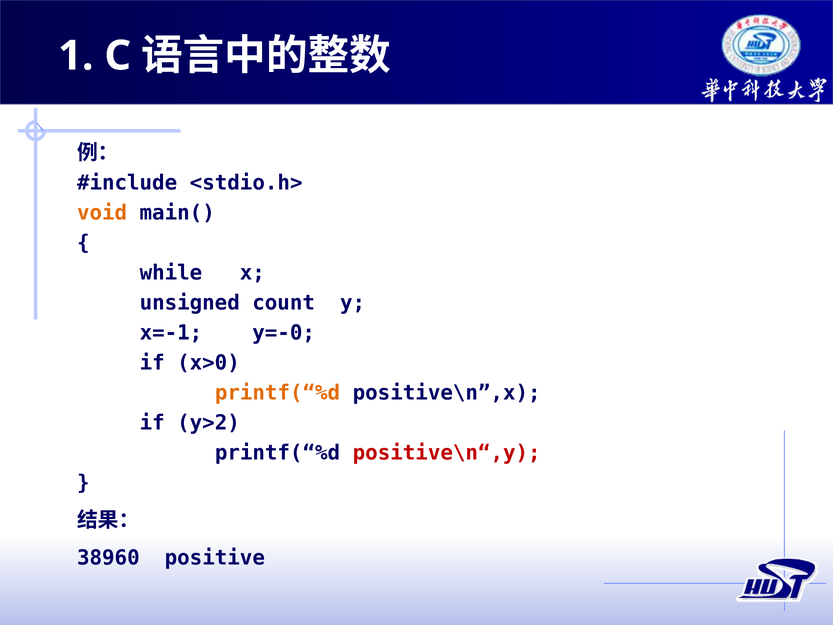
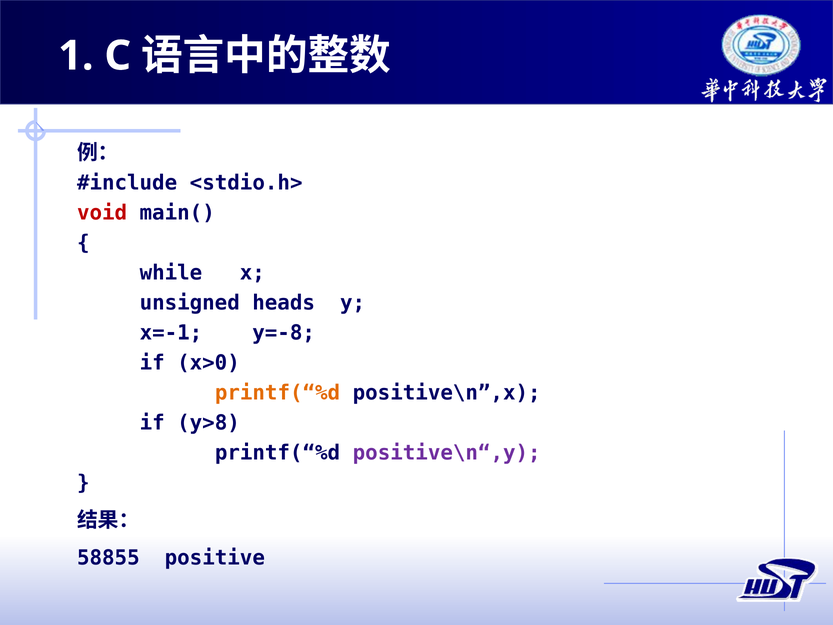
void colour: orange -> red
count: count -> heads
y=-0: y=-0 -> y=-8
y>2: y>2 -> y>8
positive\n“,y colour: red -> purple
38960: 38960 -> 58855
